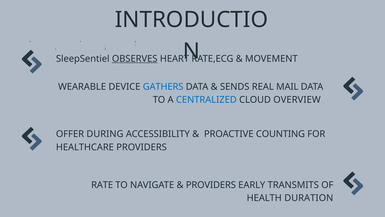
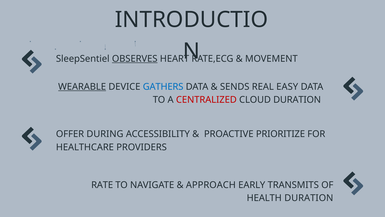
WEARABLE underline: none -> present
MAIL: MAIL -> EASY
CENTRALIZED colour: blue -> red
CLOUD OVERVIEW: OVERVIEW -> DURATION
COUNTING: COUNTING -> PRIORITIZE
PROVIDERS at (211, 185): PROVIDERS -> APPROACH
